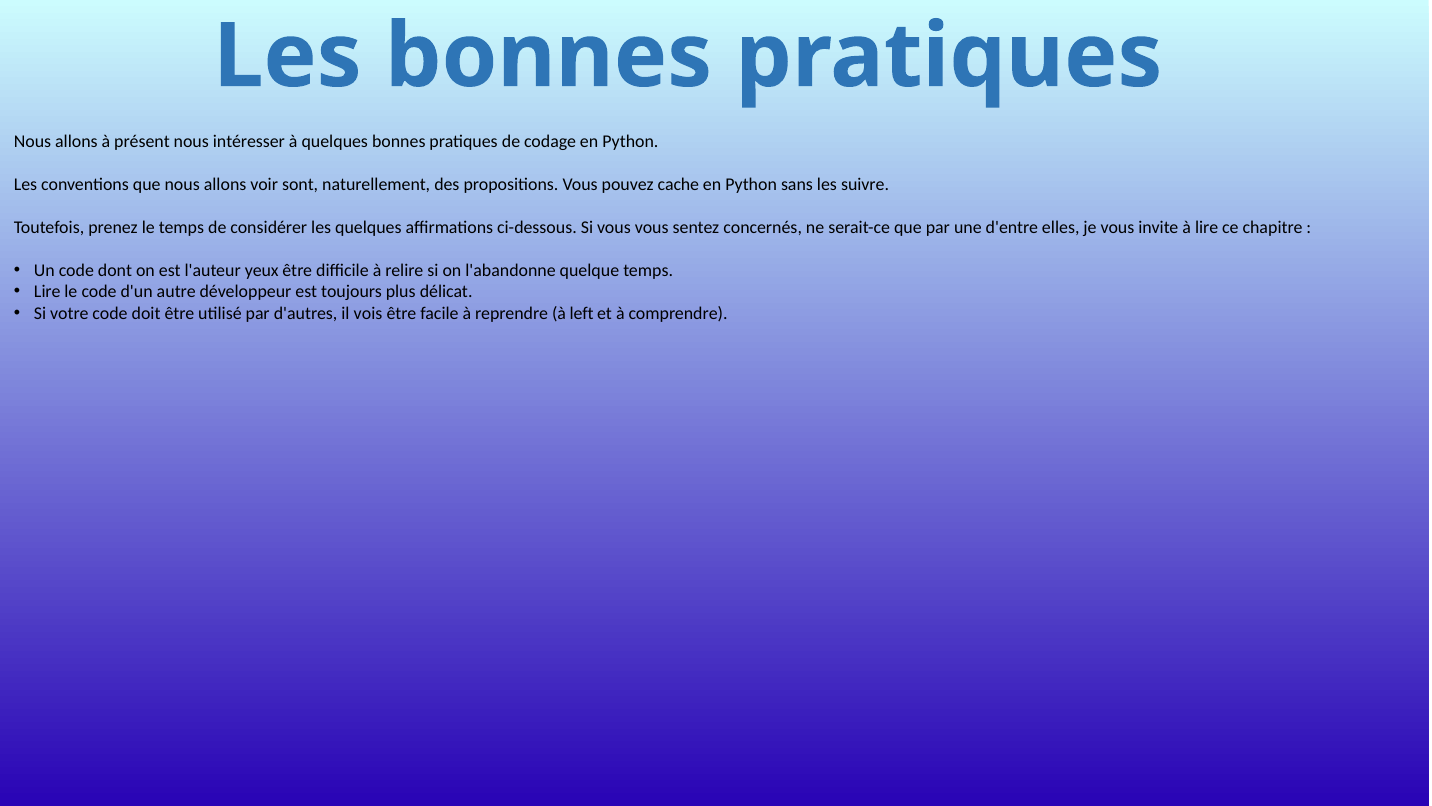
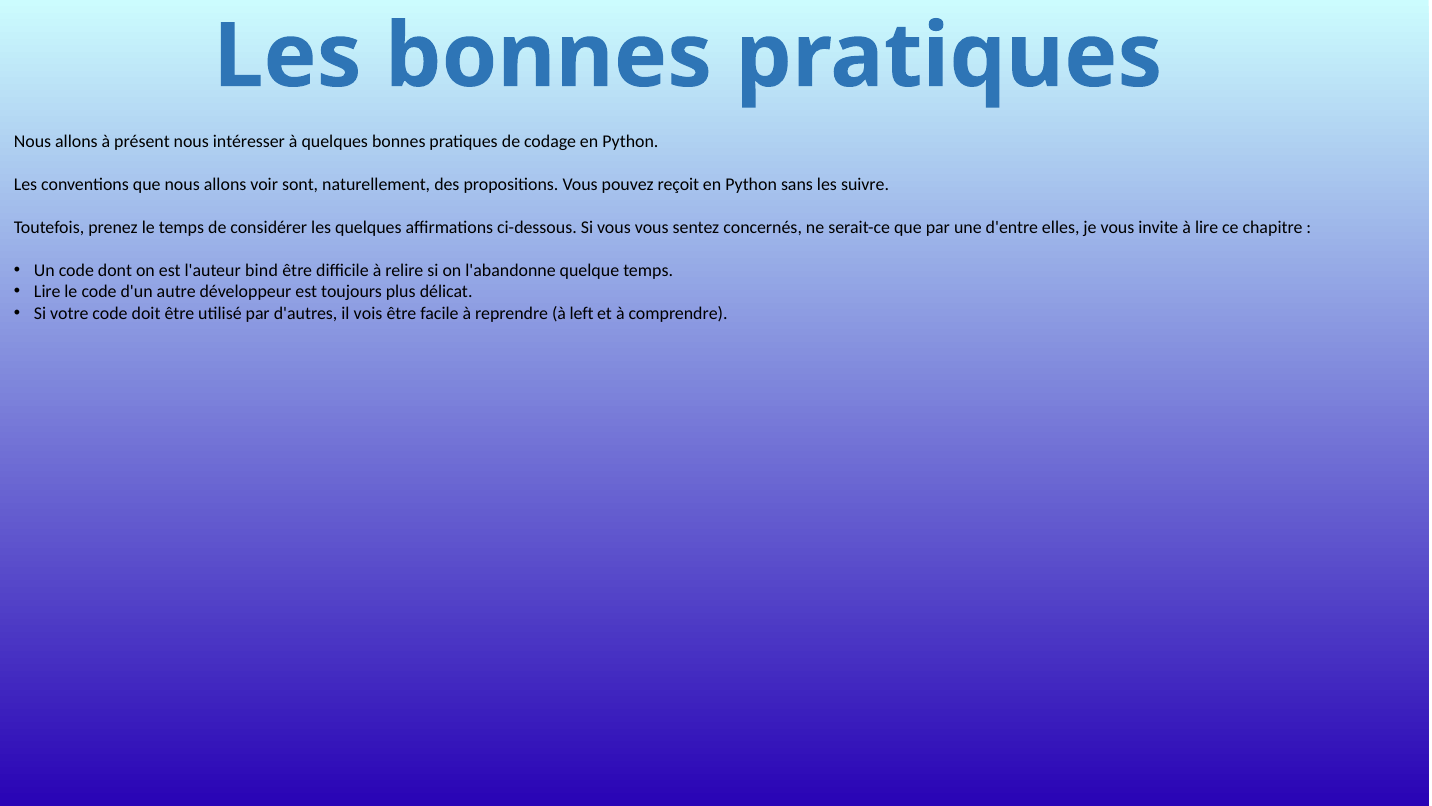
cache: cache -> reçoit
yeux: yeux -> bind
